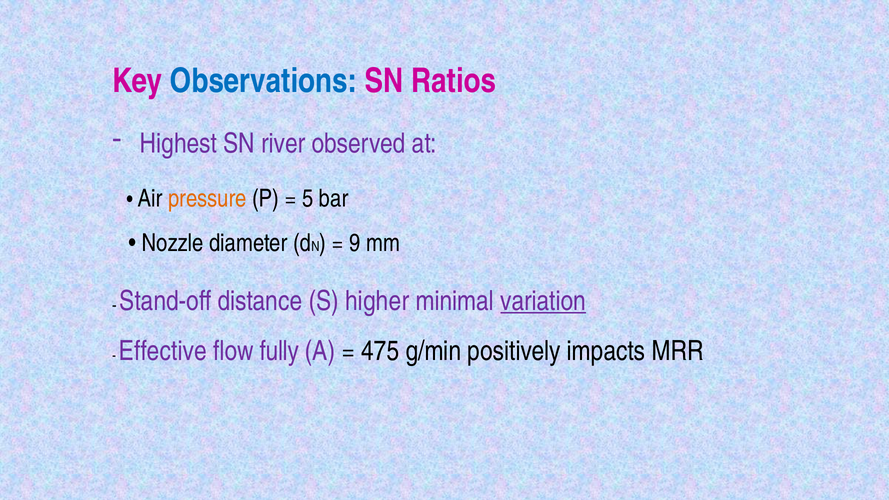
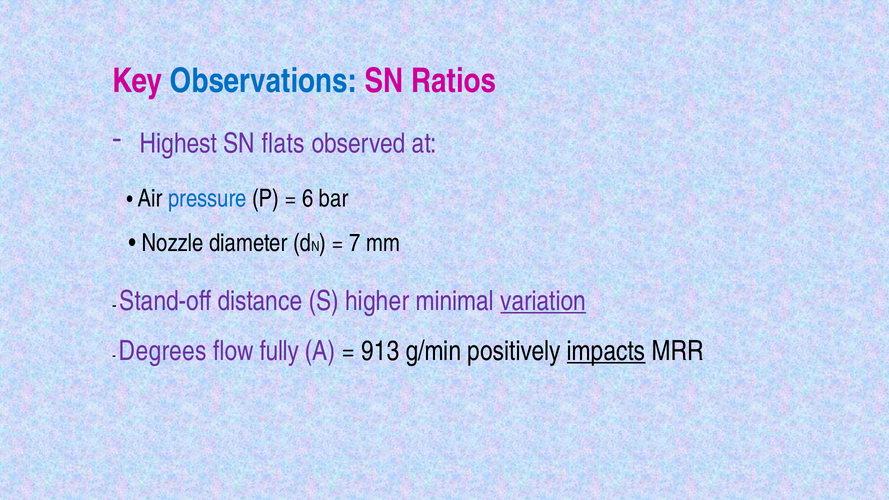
river: river -> flats
pressure colour: orange -> blue
5: 5 -> 6
9: 9 -> 7
Effective: Effective -> Degrees
475: 475 -> 913
impacts underline: none -> present
